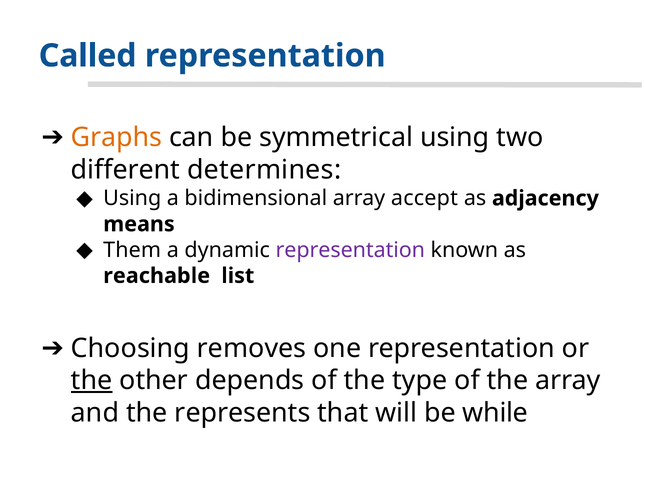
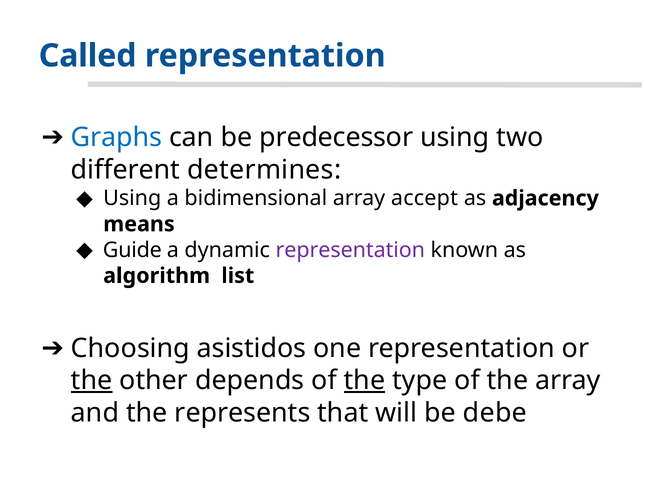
Graphs colour: orange -> blue
symmetrical: symmetrical -> predecessor
Them: Them -> Guide
reachable: reachable -> algorithm
removes: removes -> asistidos
the at (365, 380) underline: none -> present
while: while -> debe
